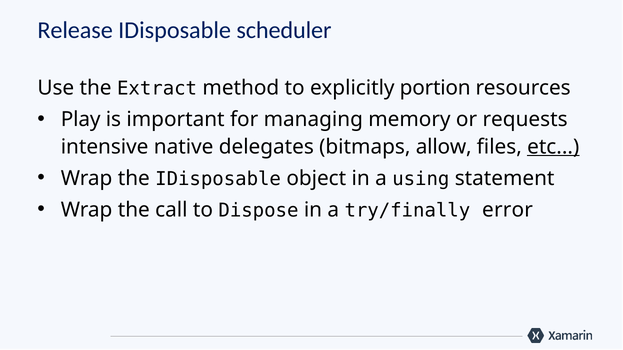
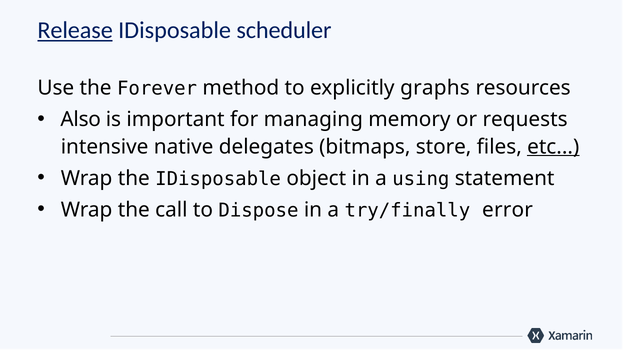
Release underline: none -> present
Extract: Extract -> Forever
portion: portion -> graphs
Play: Play -> Also
allow: allow -> store
